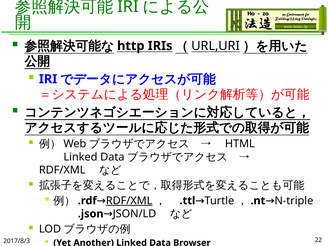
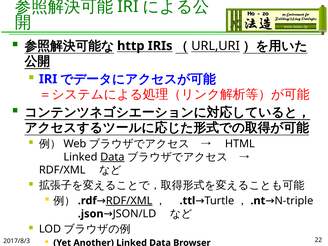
Data at (112, 157) underline: none -> present
